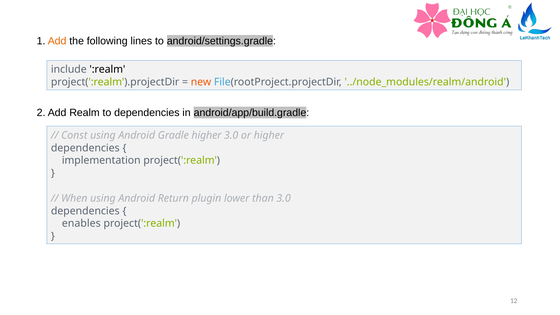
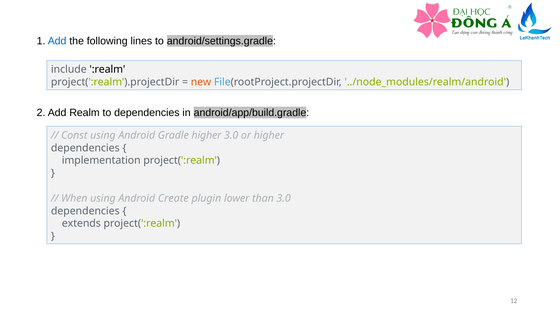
Add at (57, 41) colour: orange -> blue
Return: Return -> Create
enables: enables -> extends
